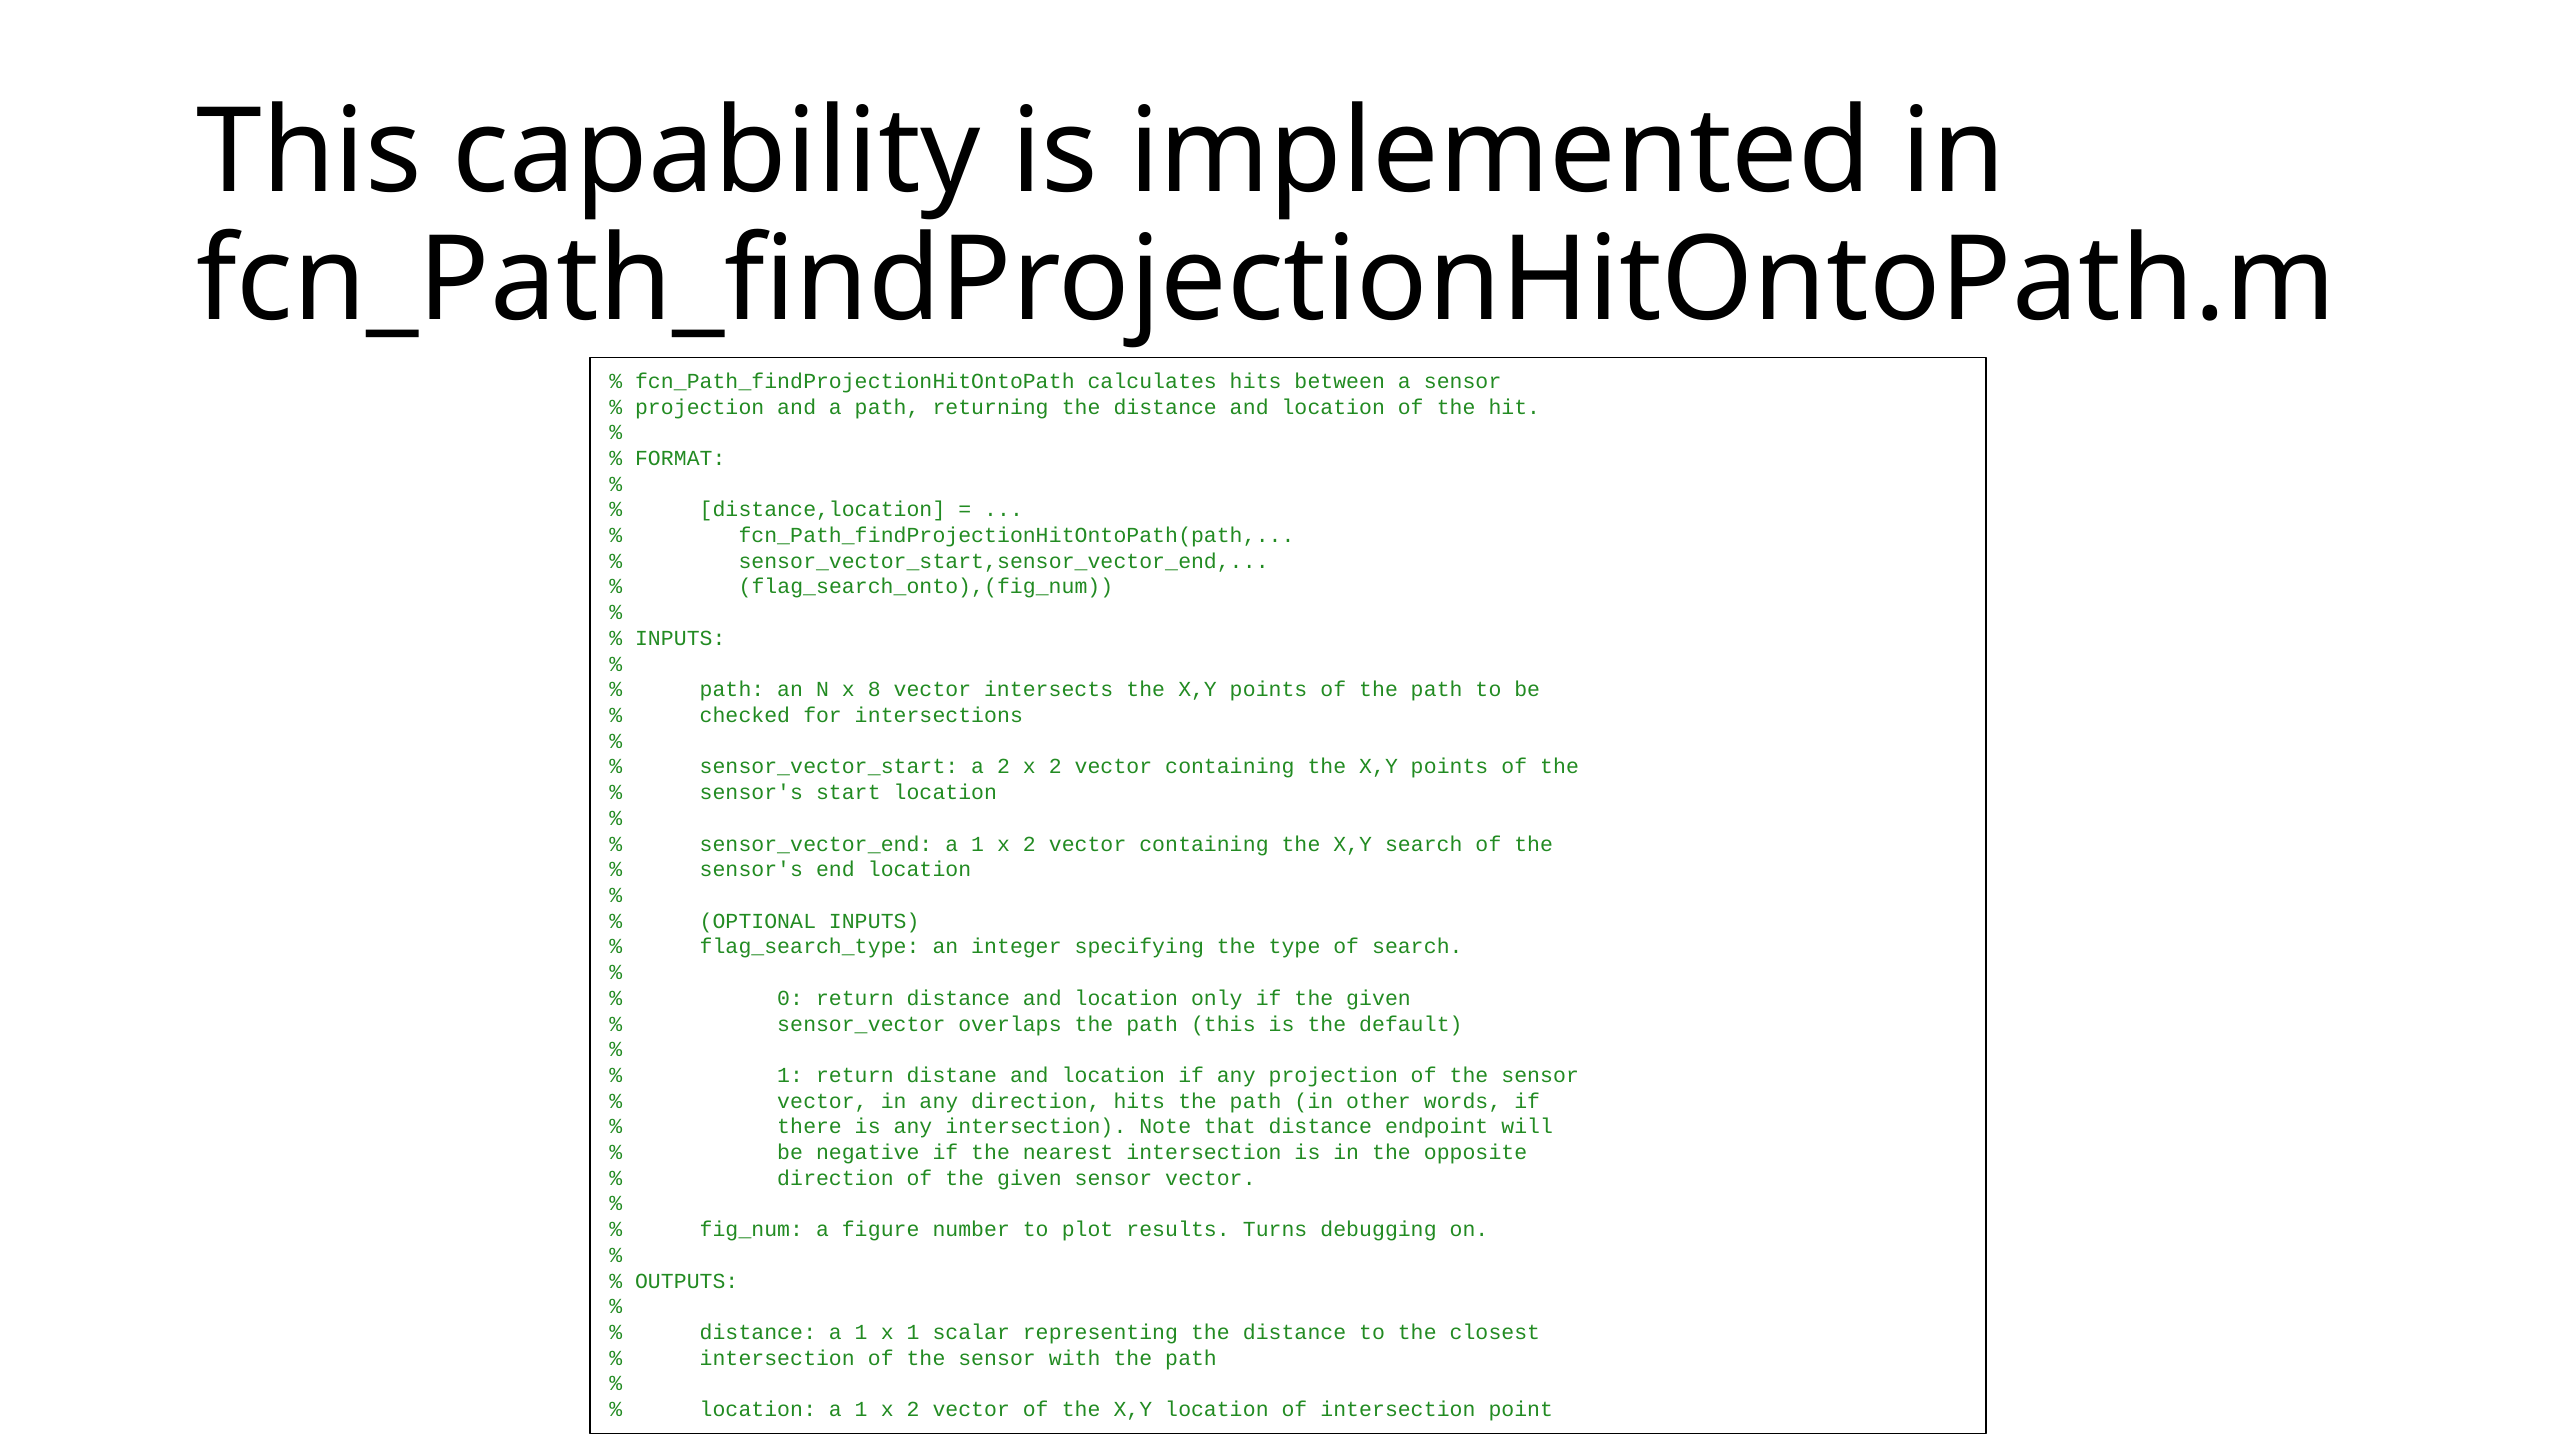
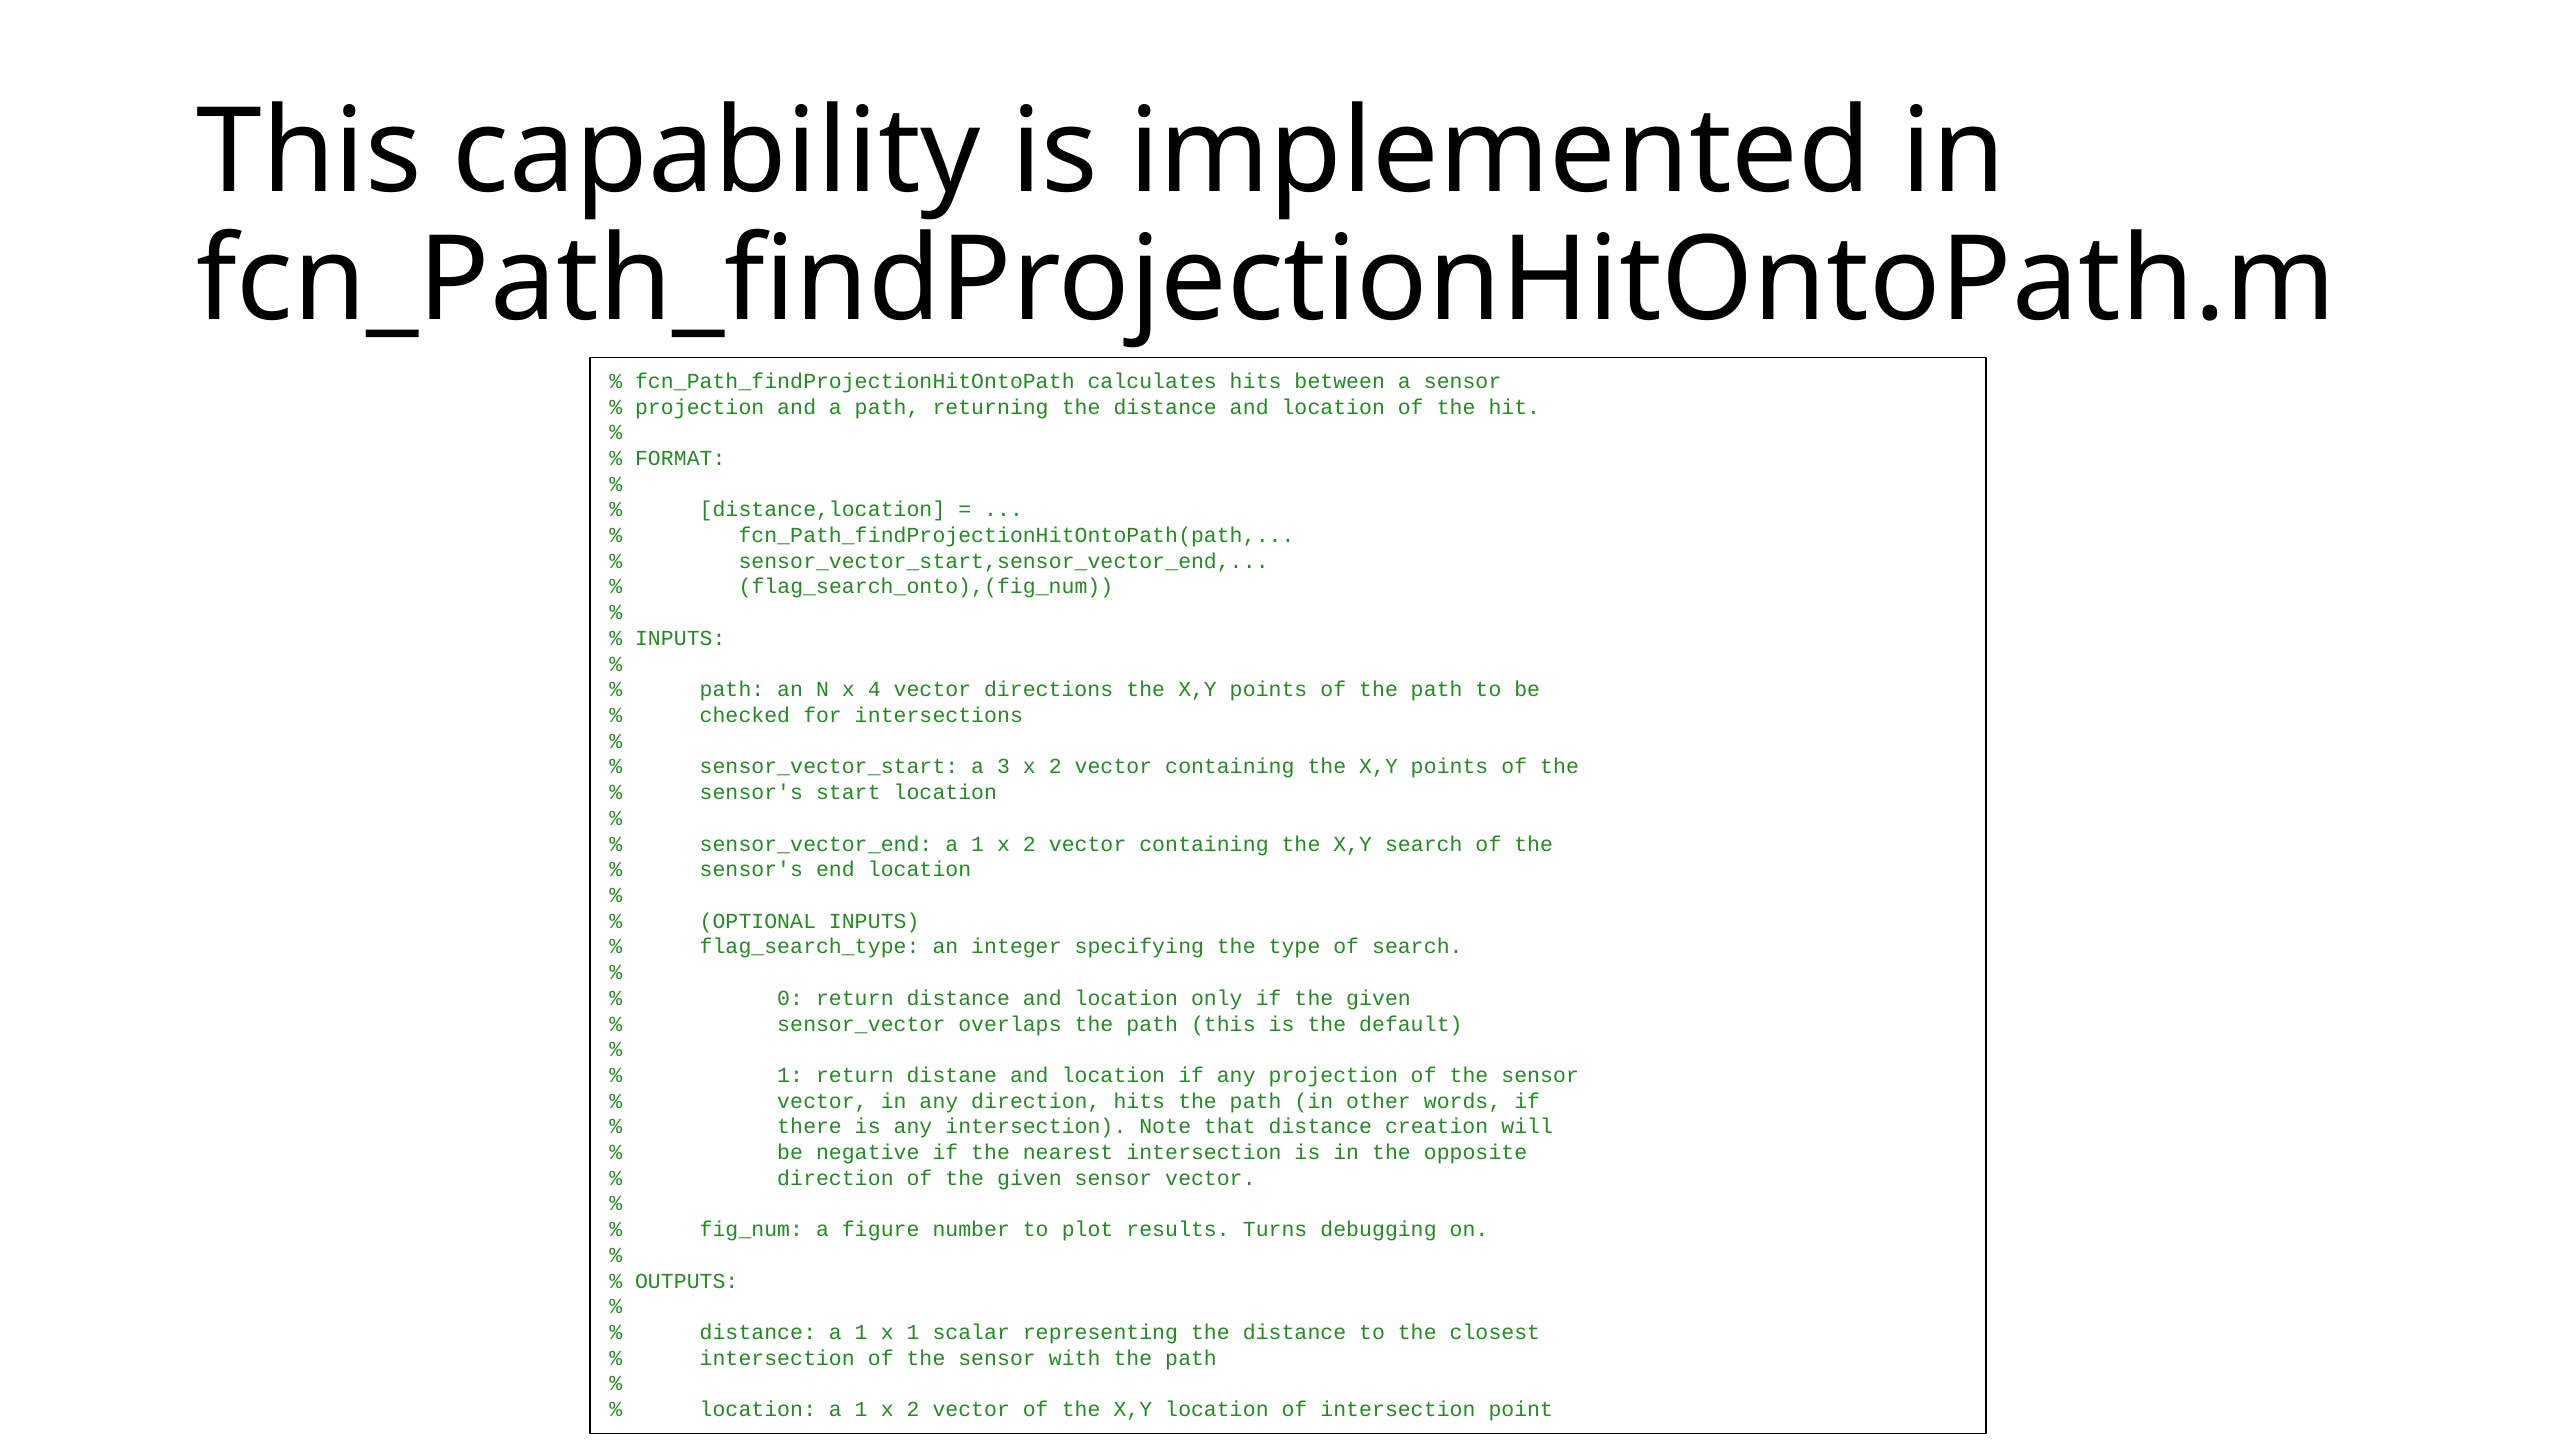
8: 8 -> 4
intersects: intersects -> directions
a 2: 2 -> 3
endpoint: endpoint -> creation
